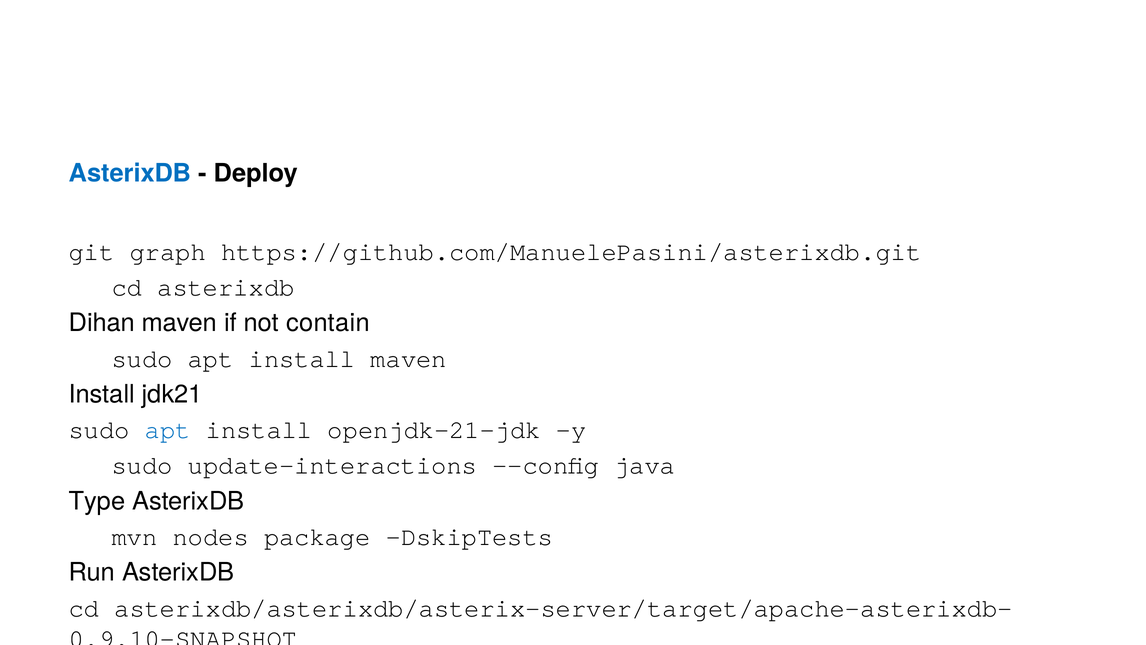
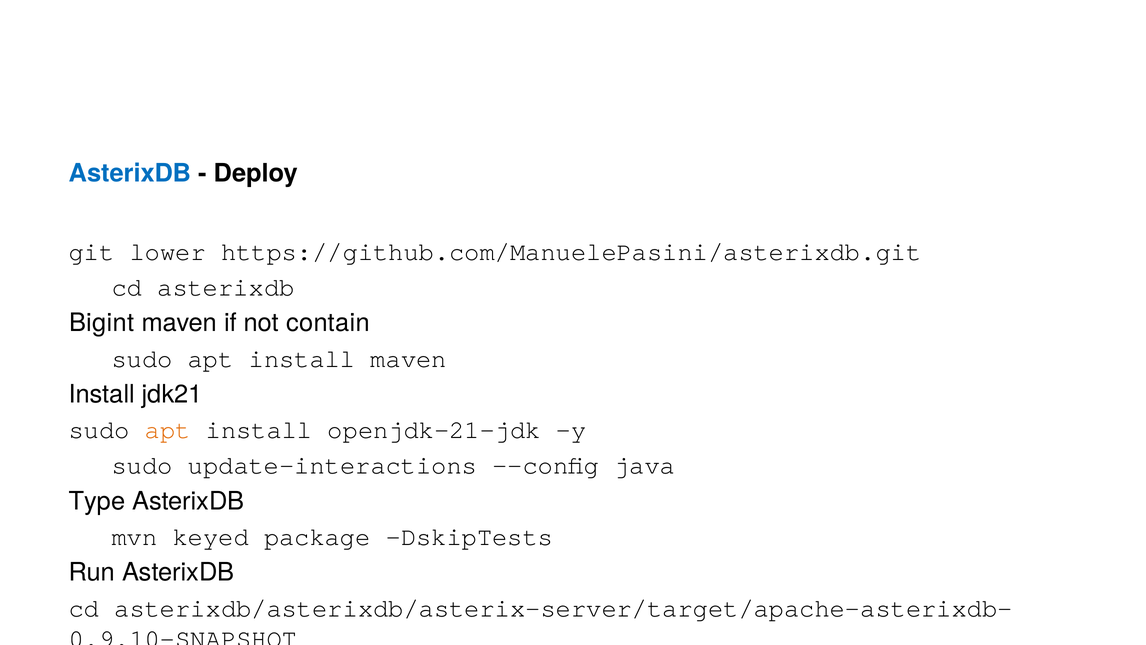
graph: graph -> lower
Dihan: Dihan -> Bigint
apt at (168, 430) colour: blue -> orange
nodes: nodes -> keyed
